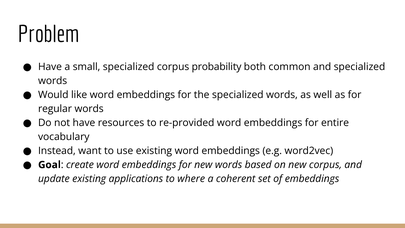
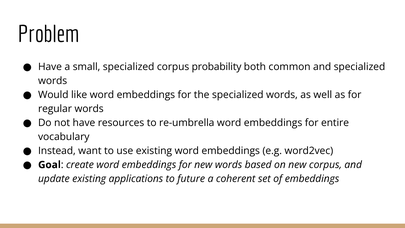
re-provided: re-provided -> re-umbrella
where: where -> future
